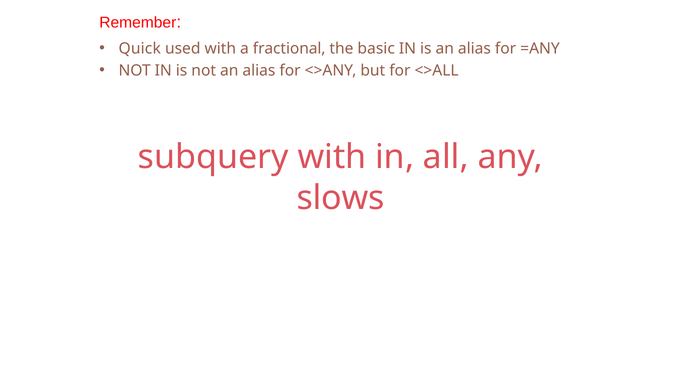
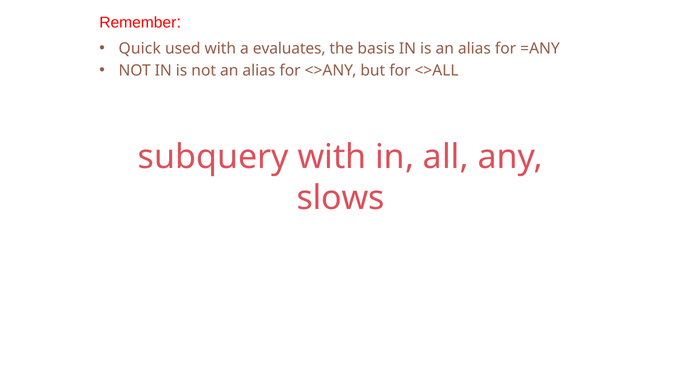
fractional: fractional -> evaluates
basic: basic -> basis
